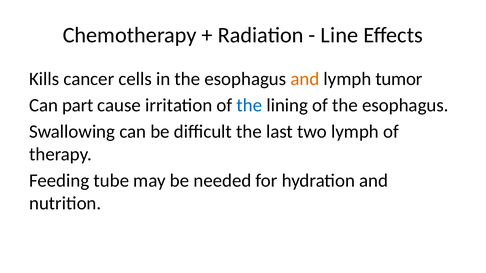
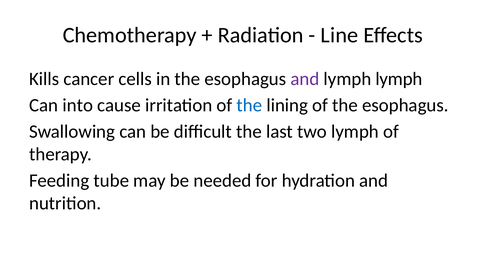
and at (305, 79) colour: orange -> purple
lymph tumor: tumor -> lymph
part: part -> into
